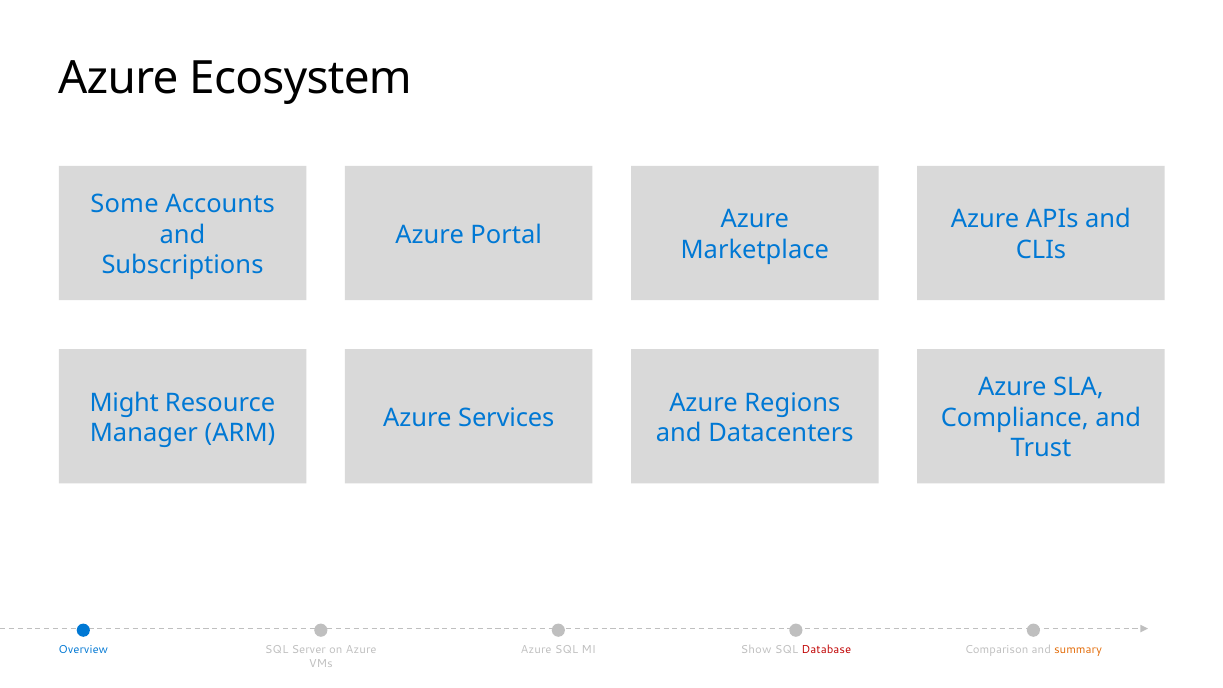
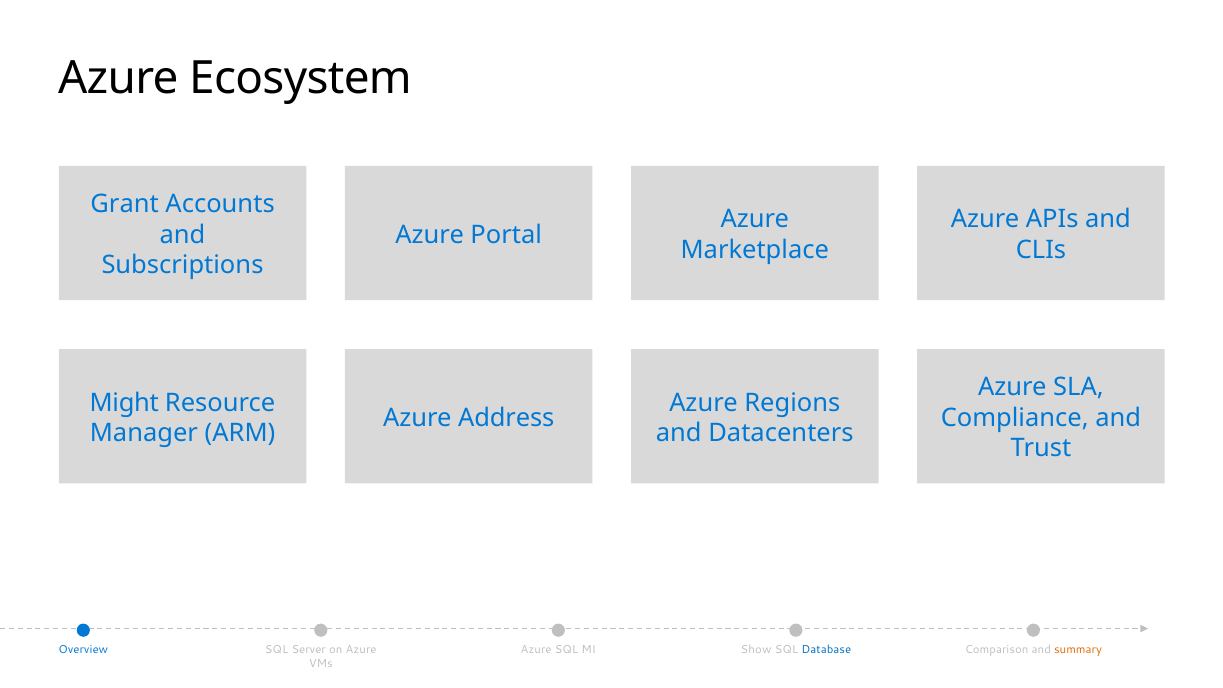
Some: Some -> Grant
Services: Services -> Address
Database colour: red -> blue
